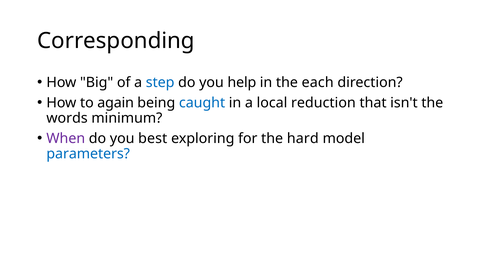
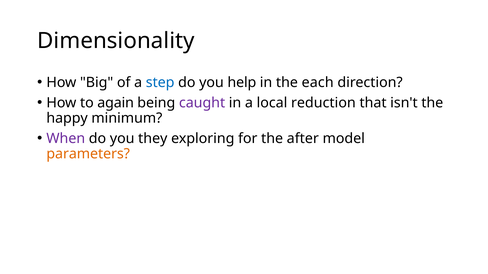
Corresponding: Corresponding -> Dimensionality
caught colour: blue -> purple
words: words -> happy
best: best -> they
hard: hard -> after
parameters colour: blue -> orange
